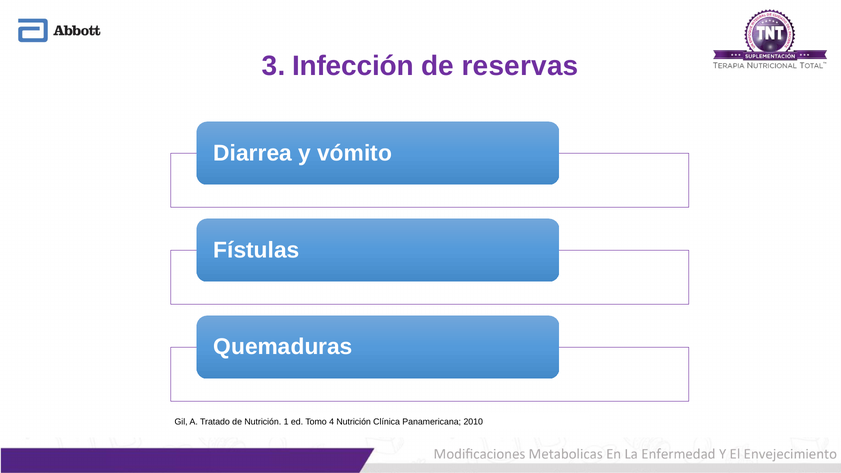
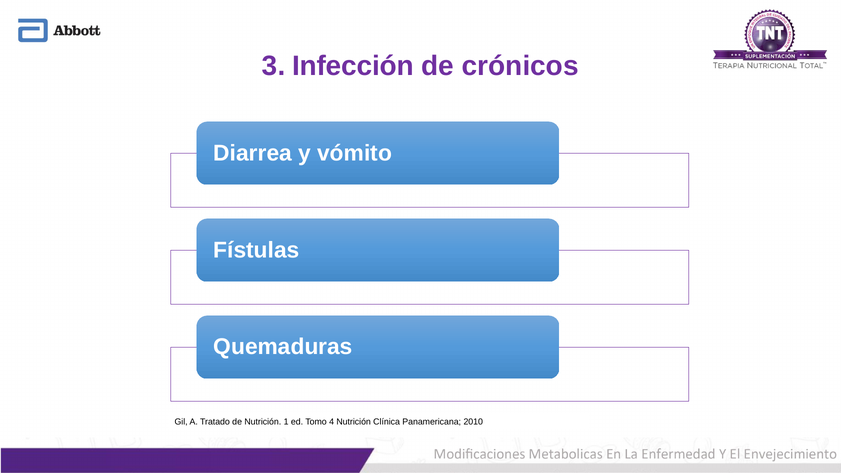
reservas: reservas -> crónicos
